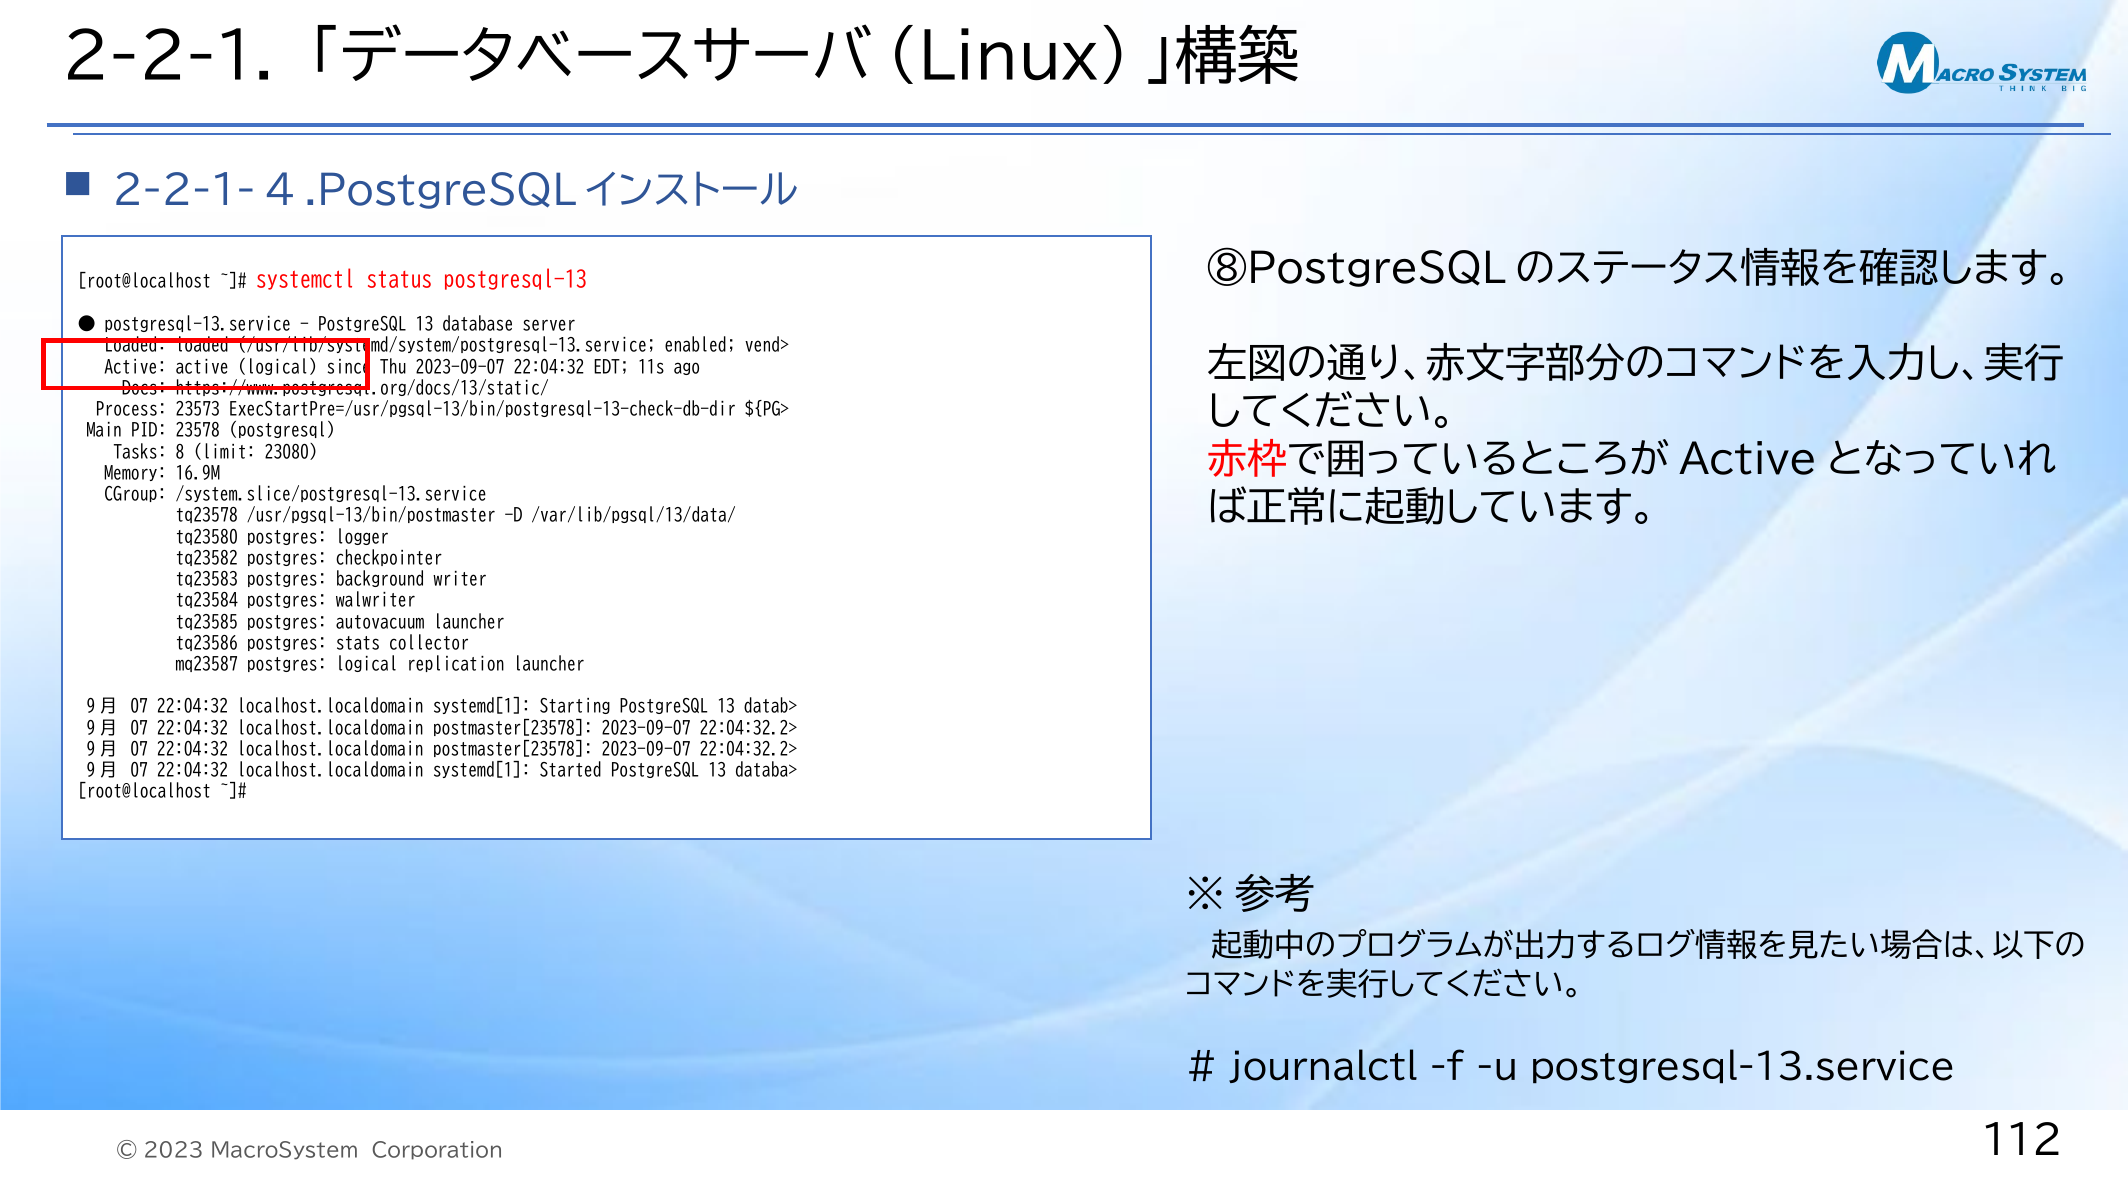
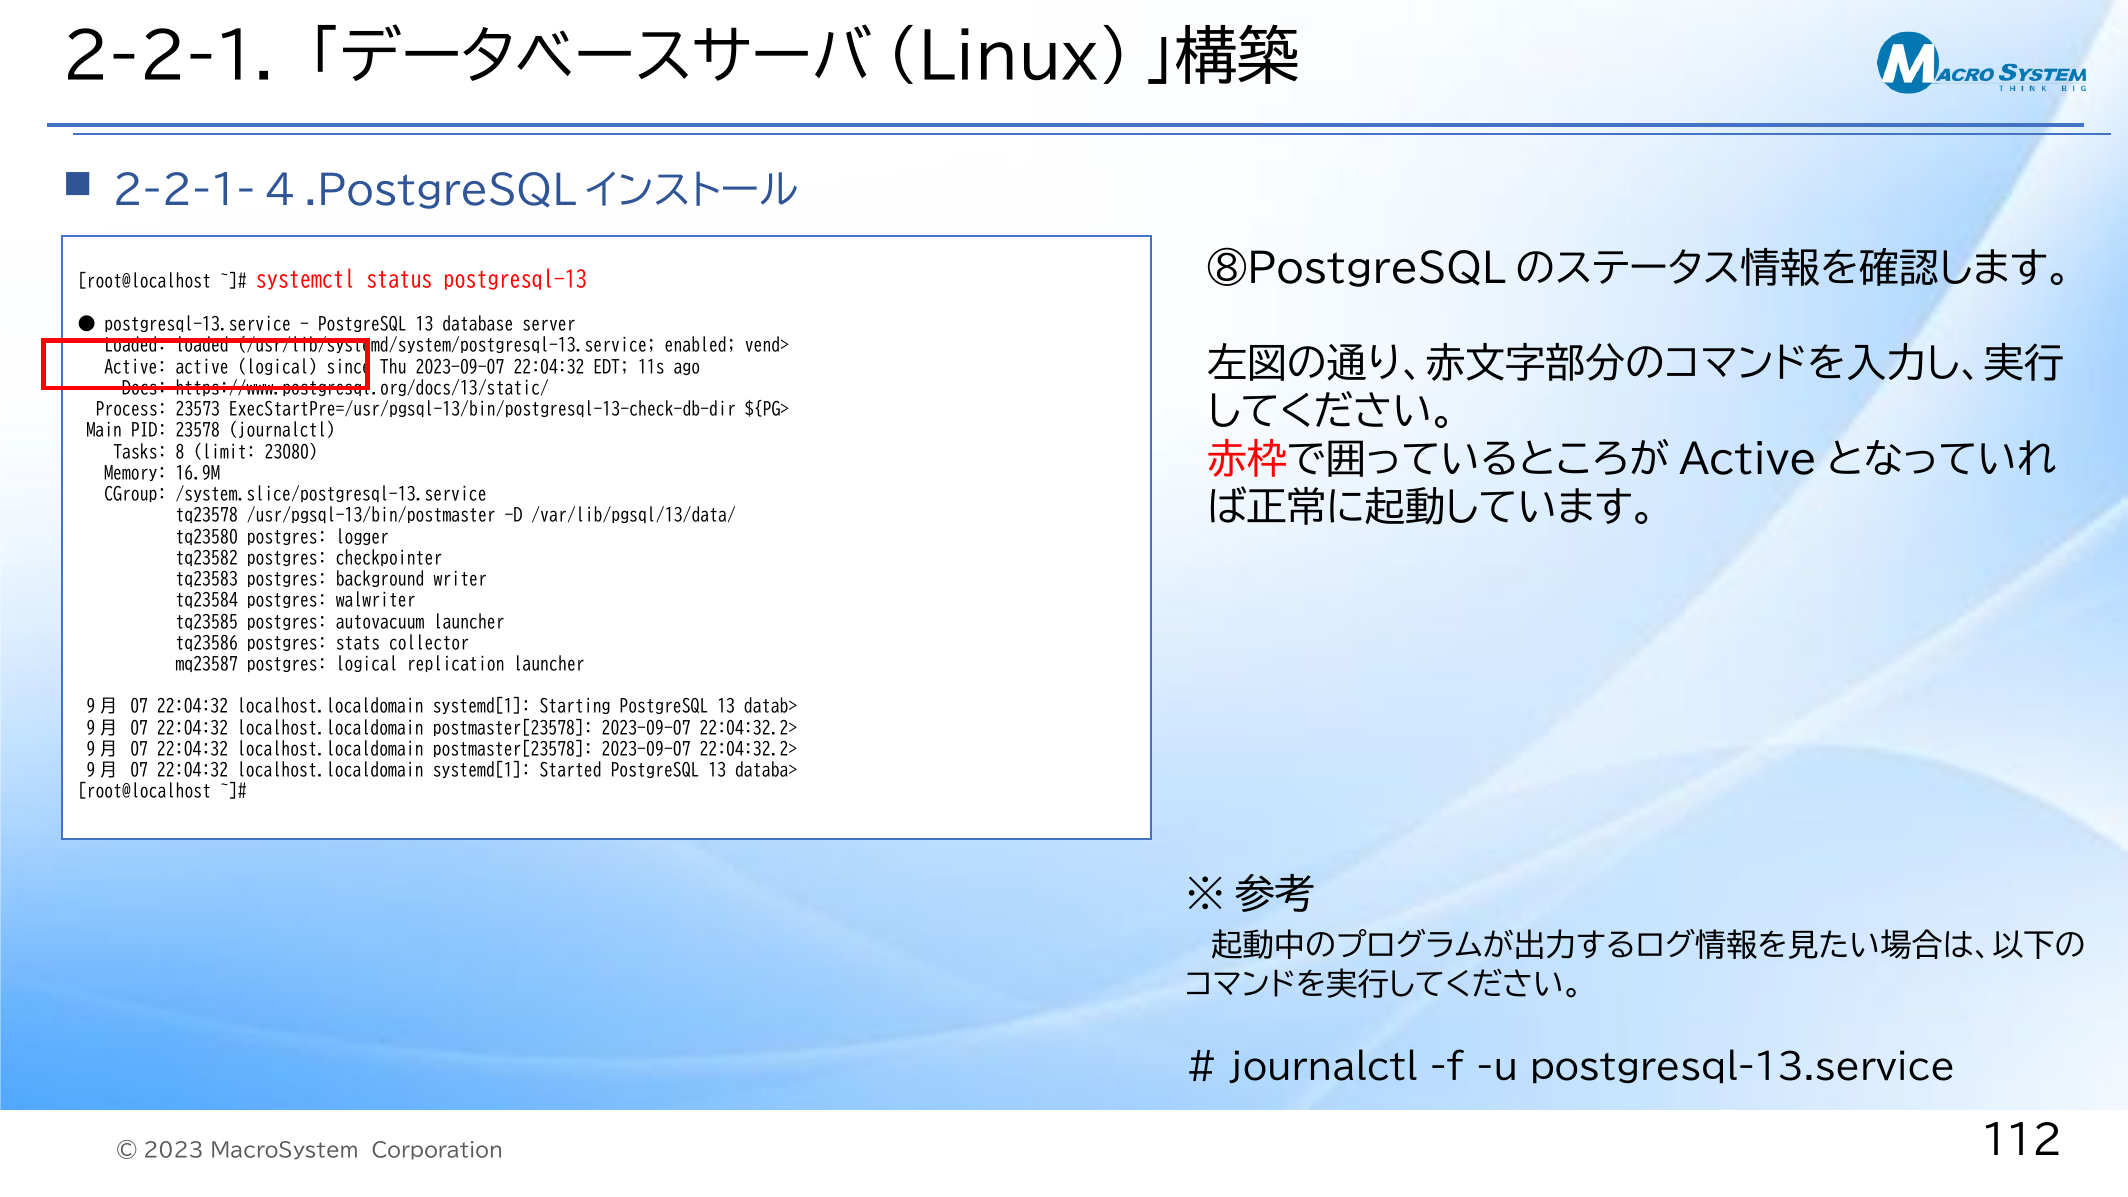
23578 postgresql: postgresql -> journalctl
